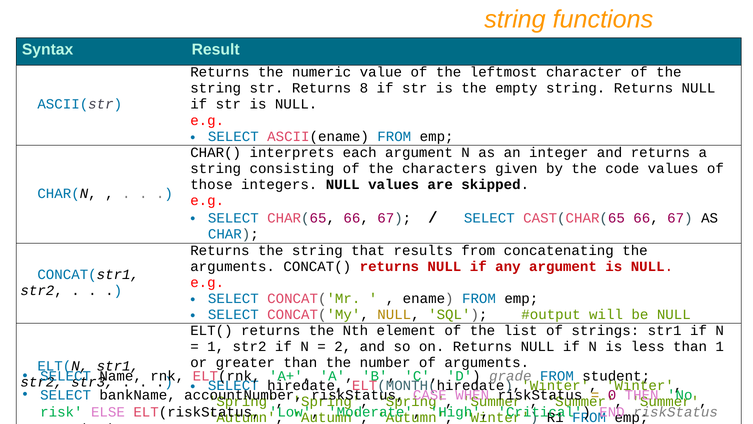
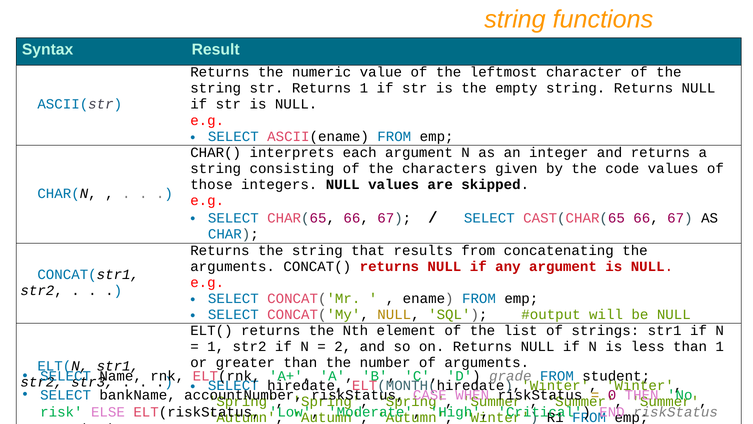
Returns 8: 8 -> 1
